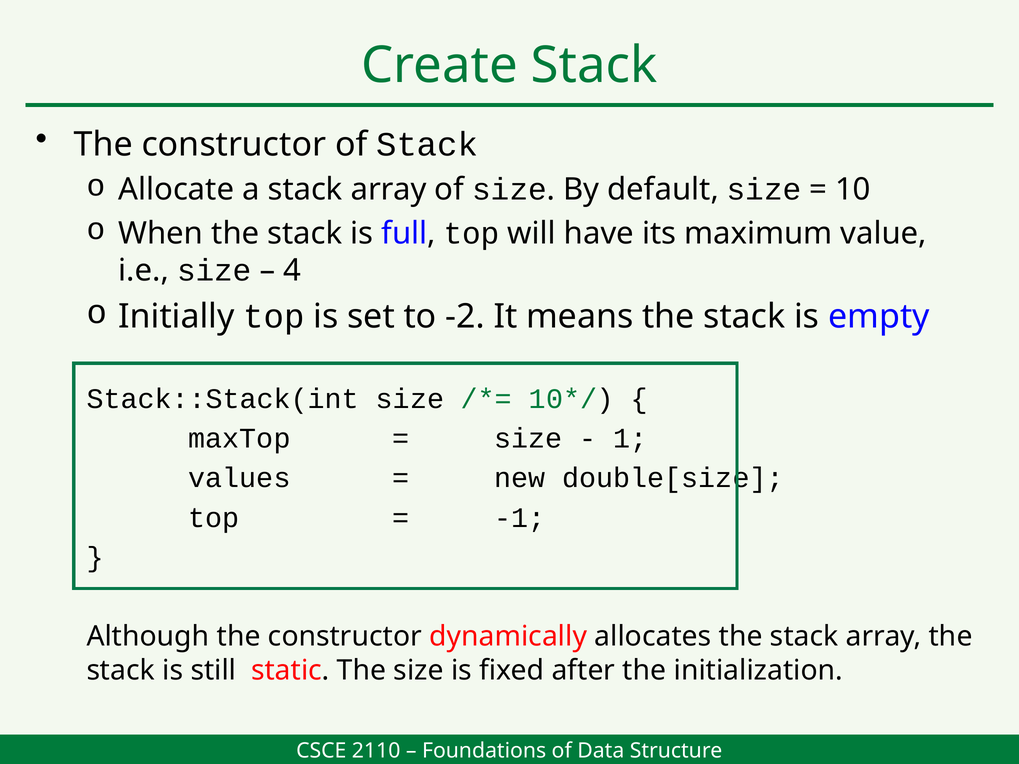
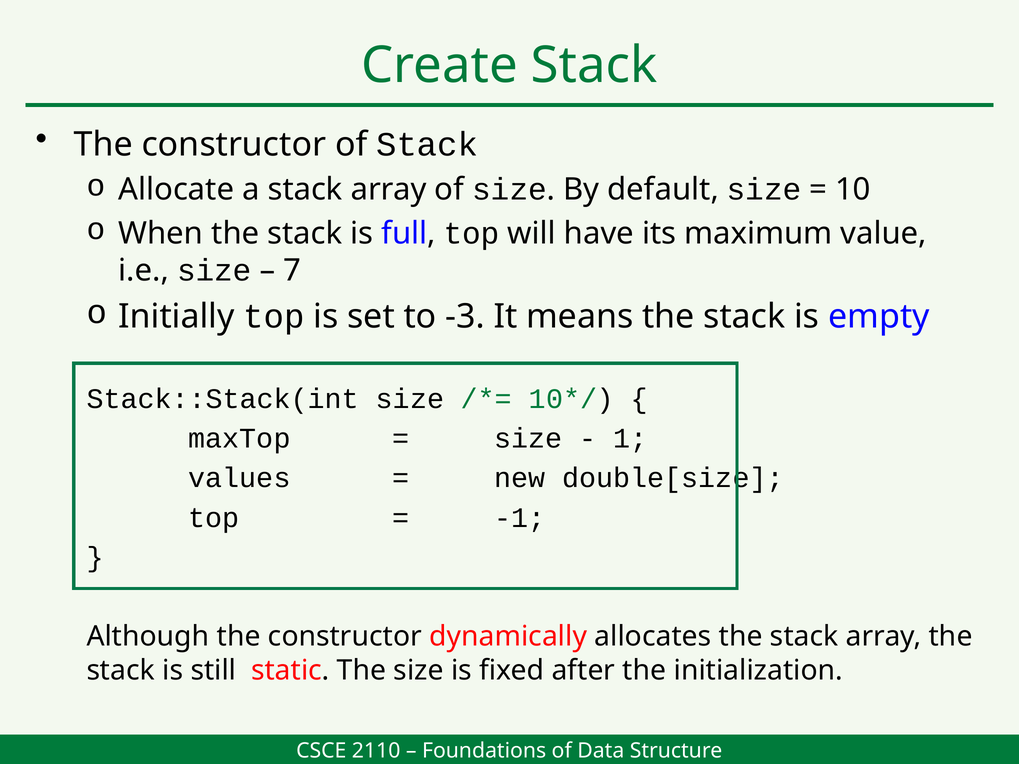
4: 4 -> 7
-2: -2 -> -3
